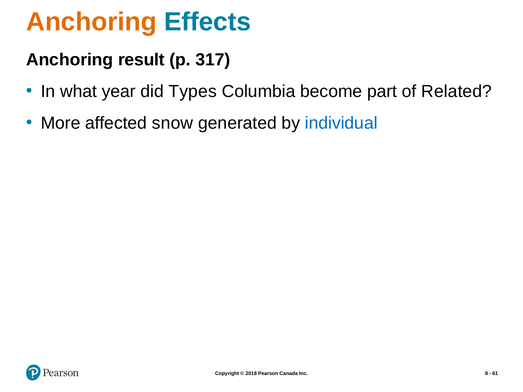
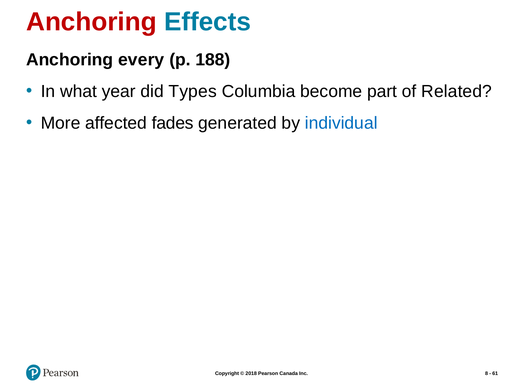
Anchoring at (91, 22) colour: orange -> red
result: result -> every
317: 317 -> 188
snow: snow -> fades
